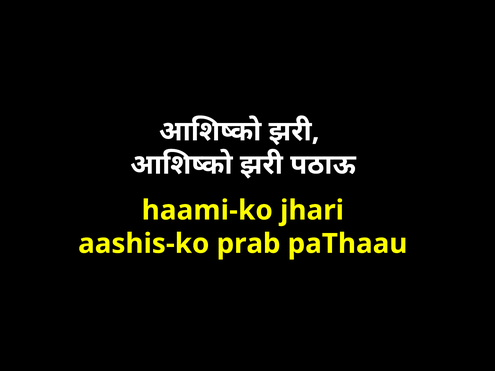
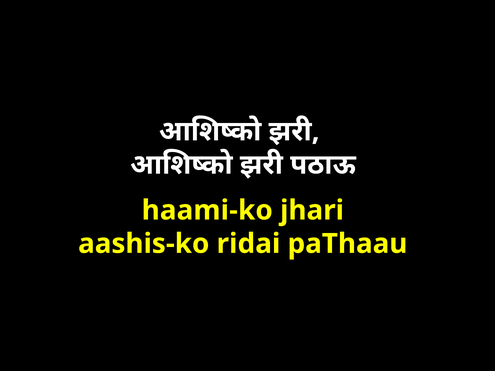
prab: prab -> ridai
